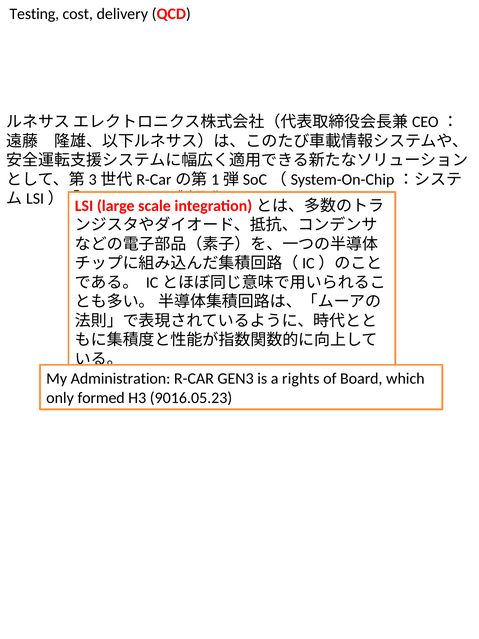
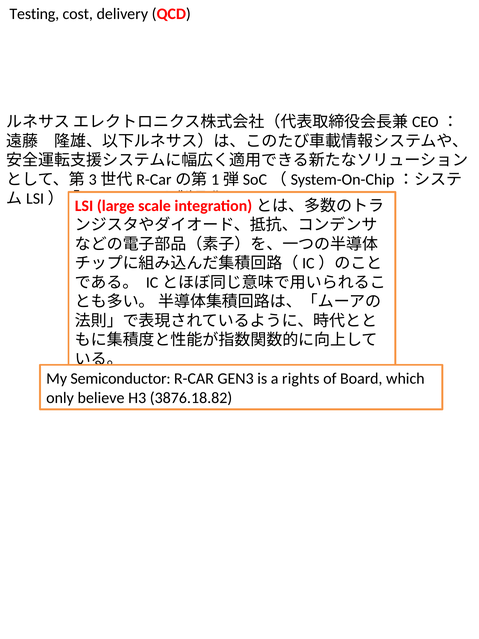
Administration: Administration -> Semiconductor
formed: formed -> believe
9016.05.23: 9016.05.23 -> 3876.18.82
